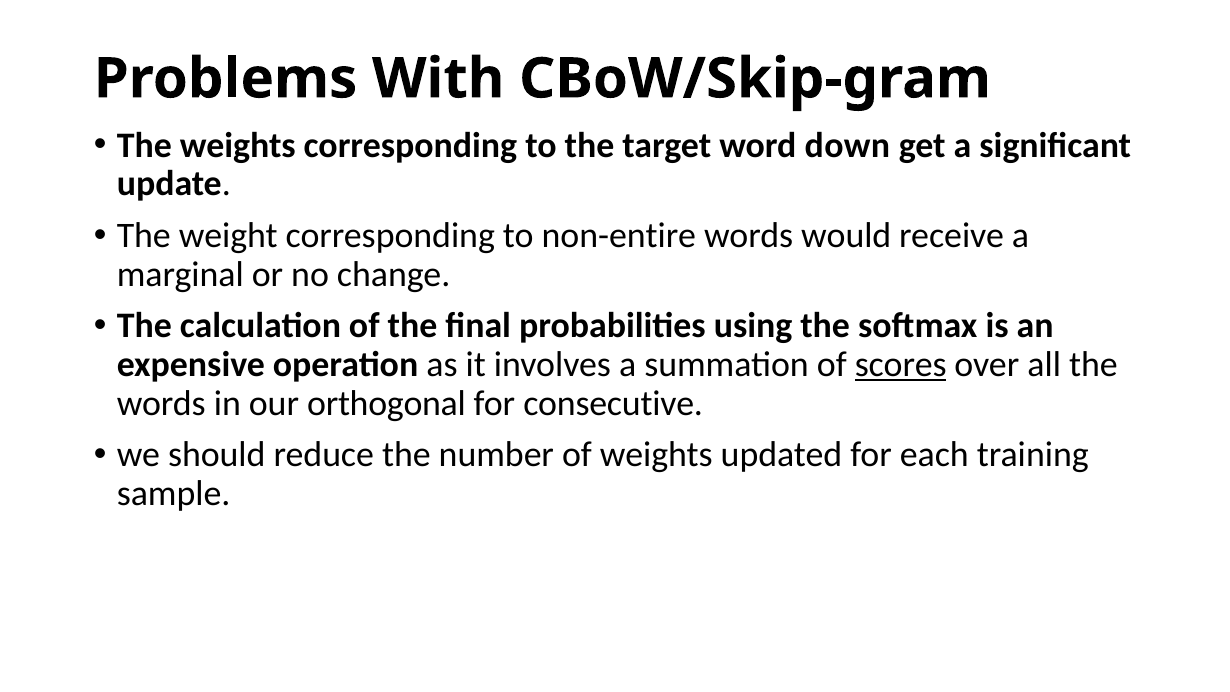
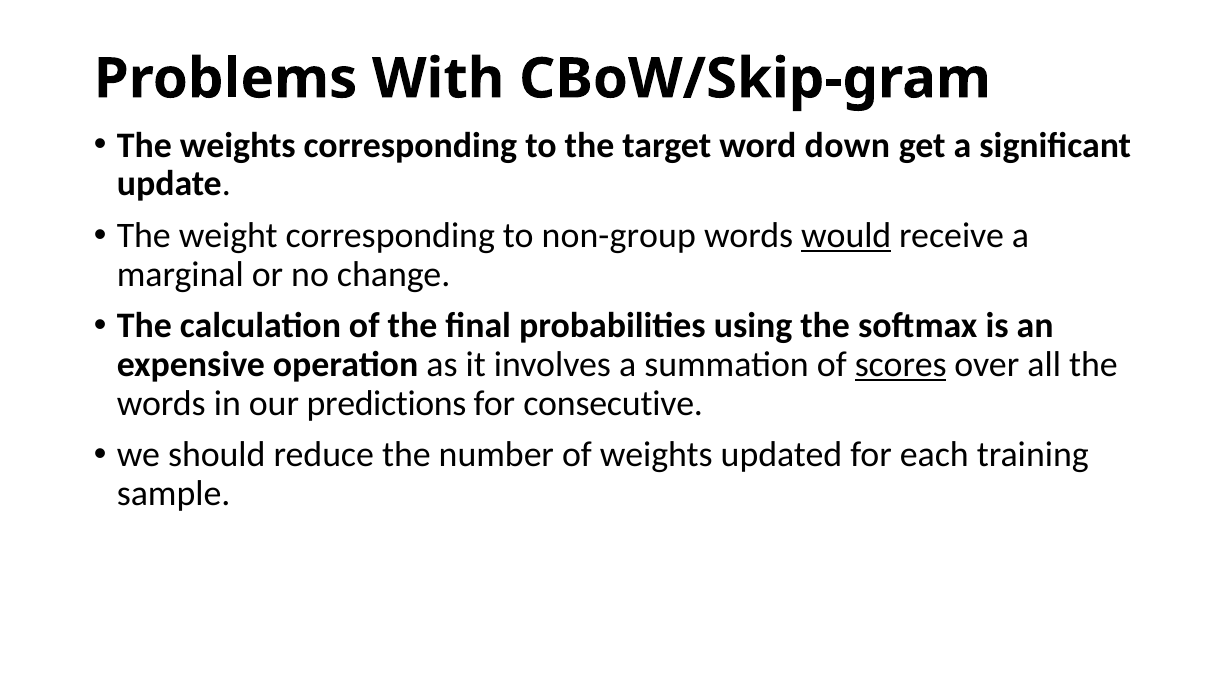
non-entire: non-entire -> non-group
would underline: none -> present
orthogonal: orthogonal -> predictions
